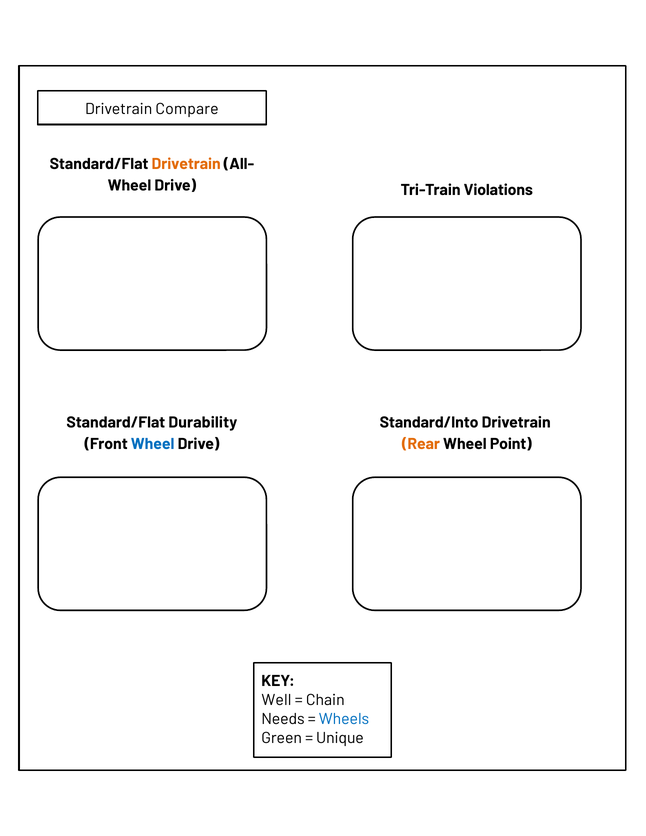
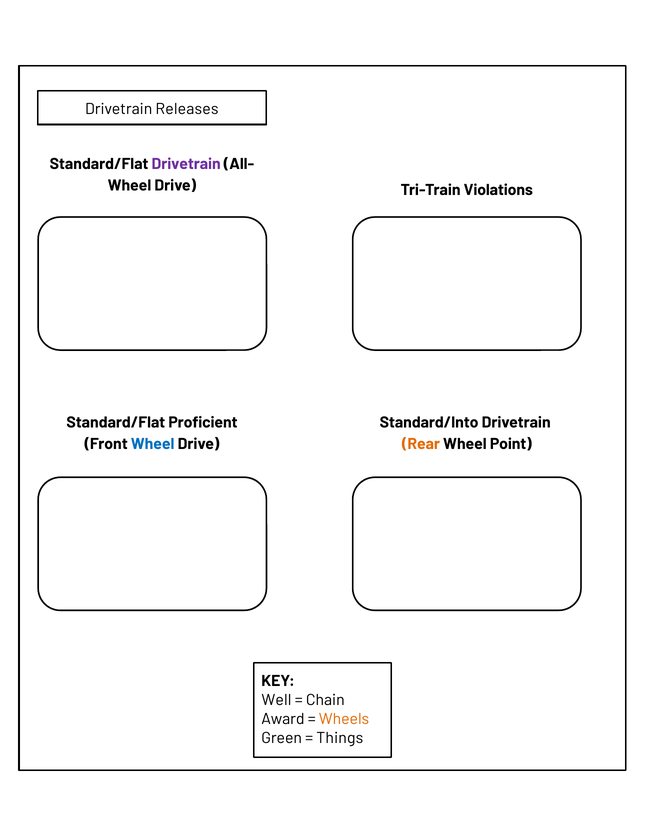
Compare: Compare -> Releases
Drivetrain at (186, 164) colour: orange -> purple
Durability: Durability -> Proficient
Needs: Needs -> Award
Wheels colour: blue -> orange
Unique: Unique -> Things
